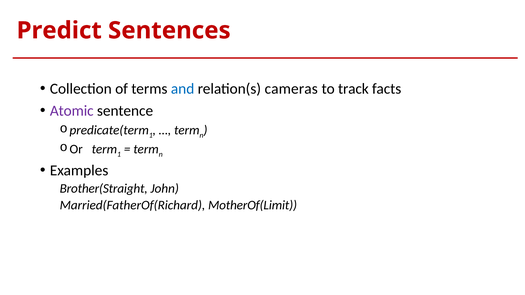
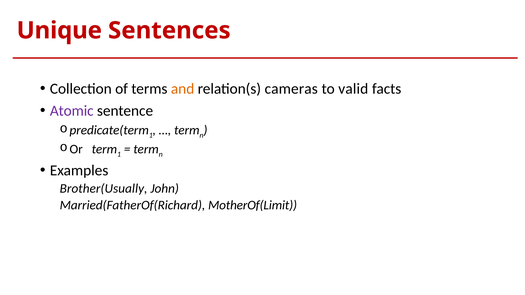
Predict: Predict -> Unique
and colour: blue -> orange
track: track -> valid
Brother(Straight: Brother(Straight -> Brother(Usually
